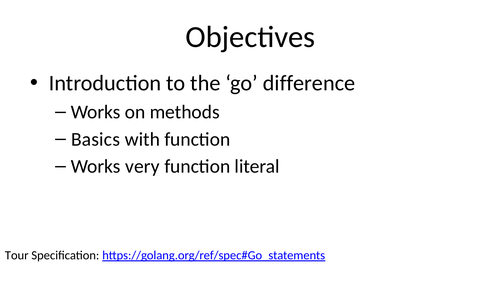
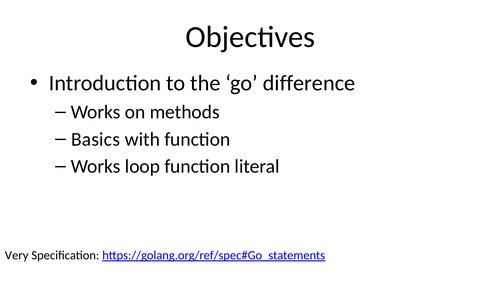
very: very -> loop
Tour: Tour -> Very
